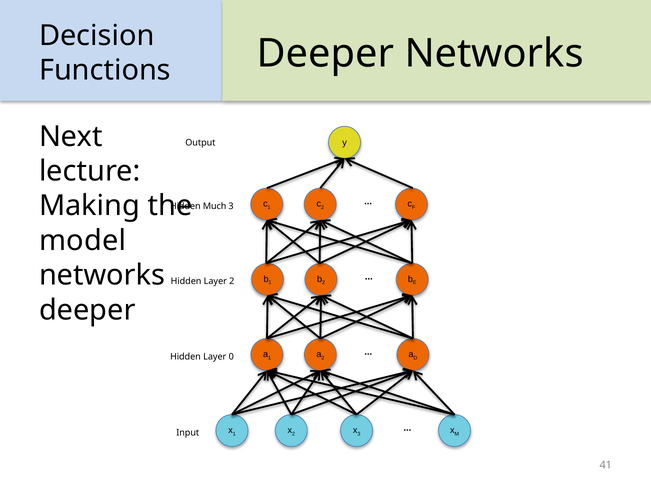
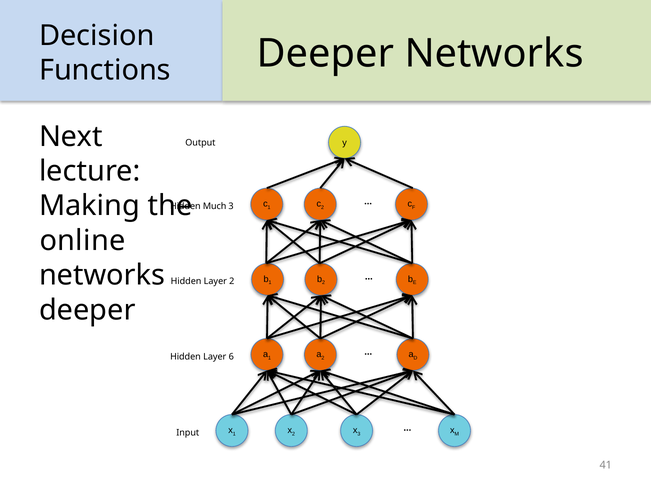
model: model -> online
0: 0 -> 6
